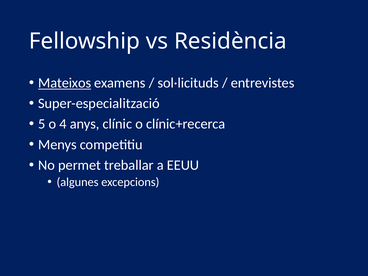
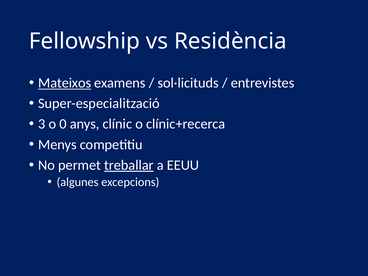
5: 5 -> 3
4: 4 -> 0
treballar underline: none -> present
